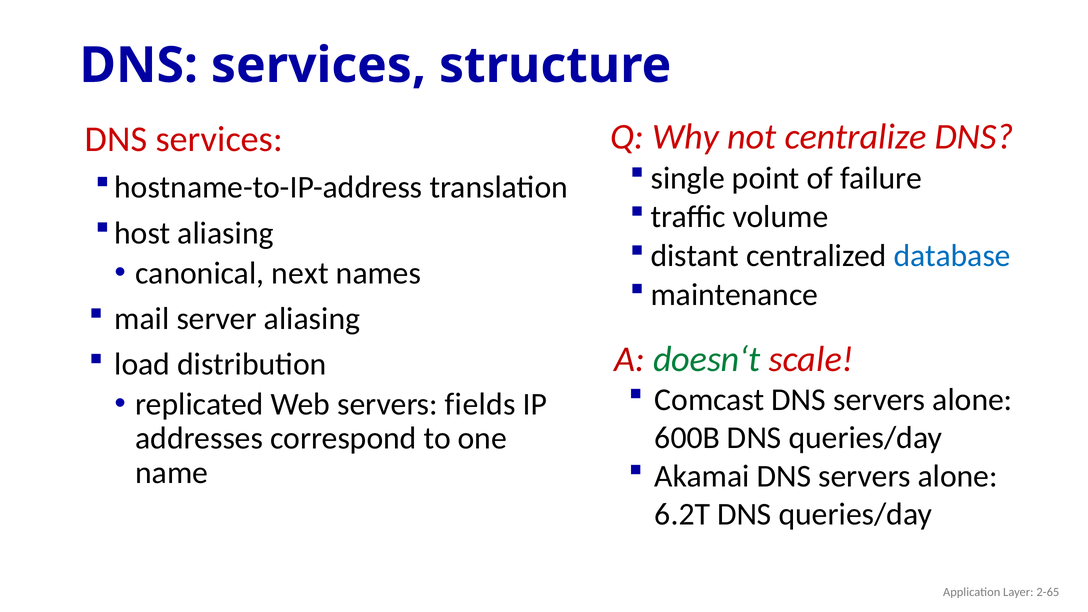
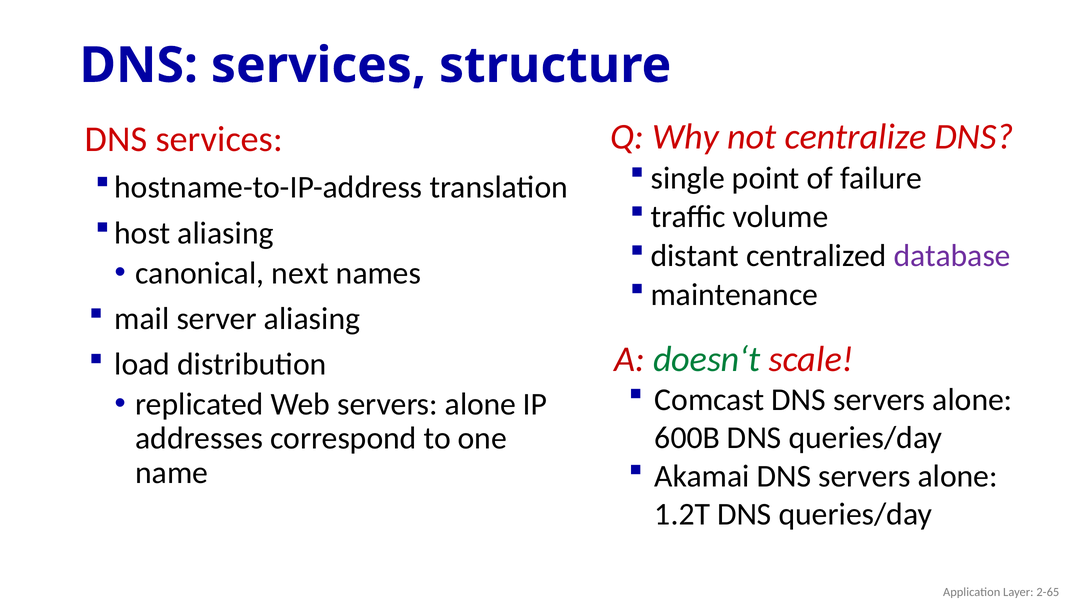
database colour: blue -> purple
Web servers fields: fields -> alone
6.2T: 6.2T -> 1.2T
